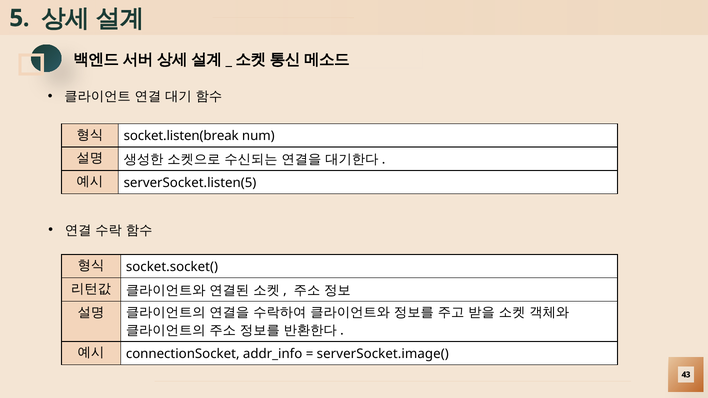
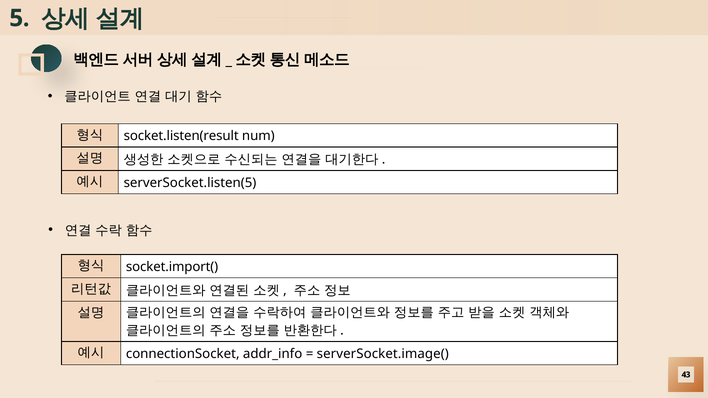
socket.listen(break: socket.listen(break -> socket.listen(result
socket.socket(: socket.socket( -> socket.import(
